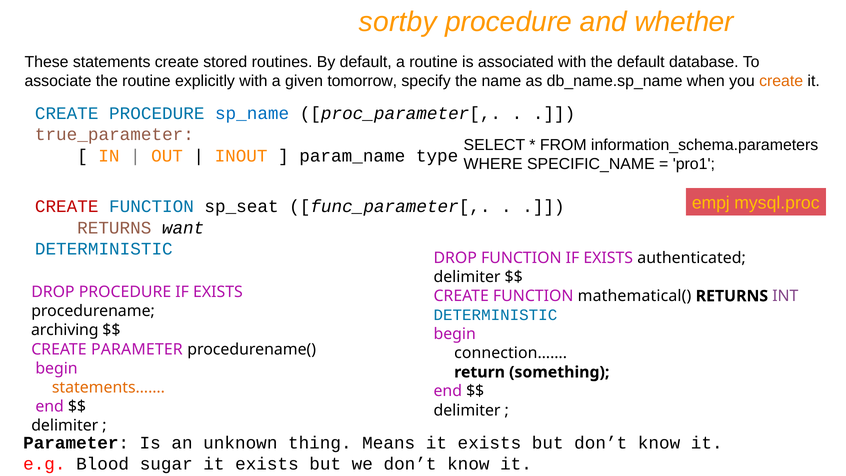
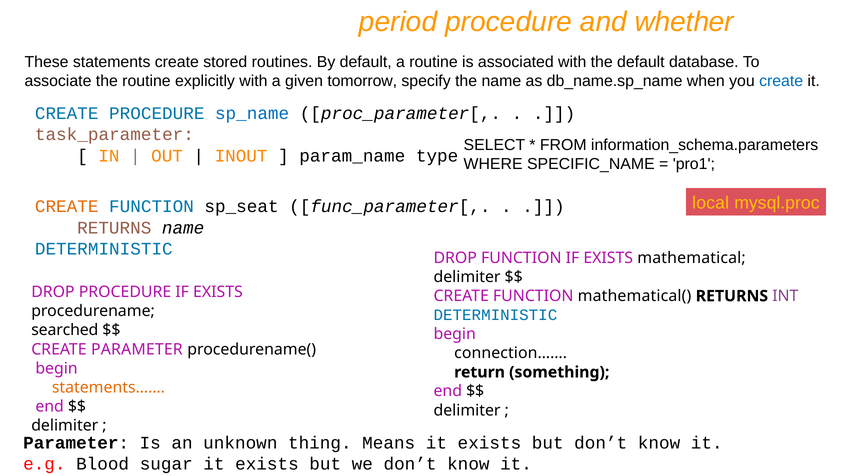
sortby: sortby -> period
create at (781, 81) colour: orange -> blue
true_parameter: true_parameter -> task_parameter
empj: empj -> local
CREATE at (67, 206) colour: red -> orange
RETURNS want: want -> name
authenticated: authenticated -> mathematical
archiving: archiving -> searched
